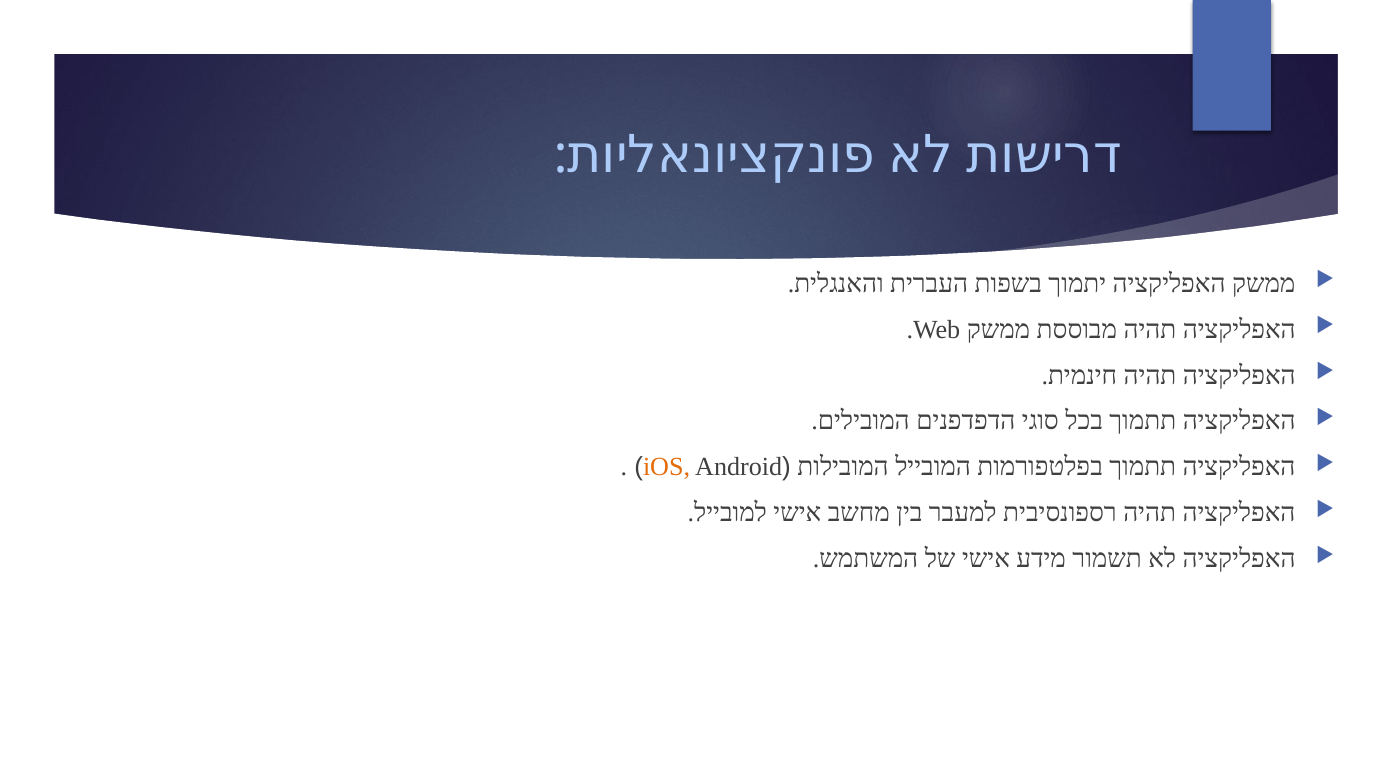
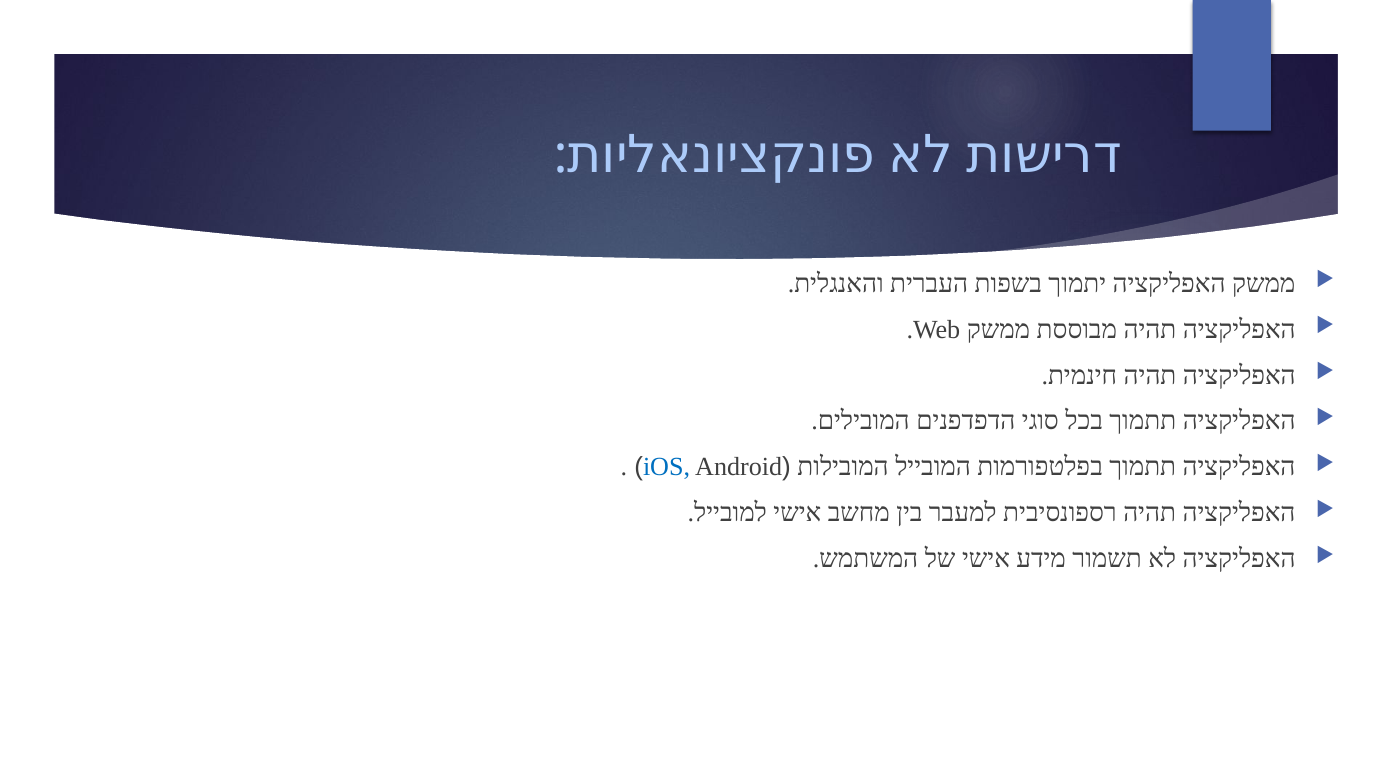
iOS colour: orange -> blue
